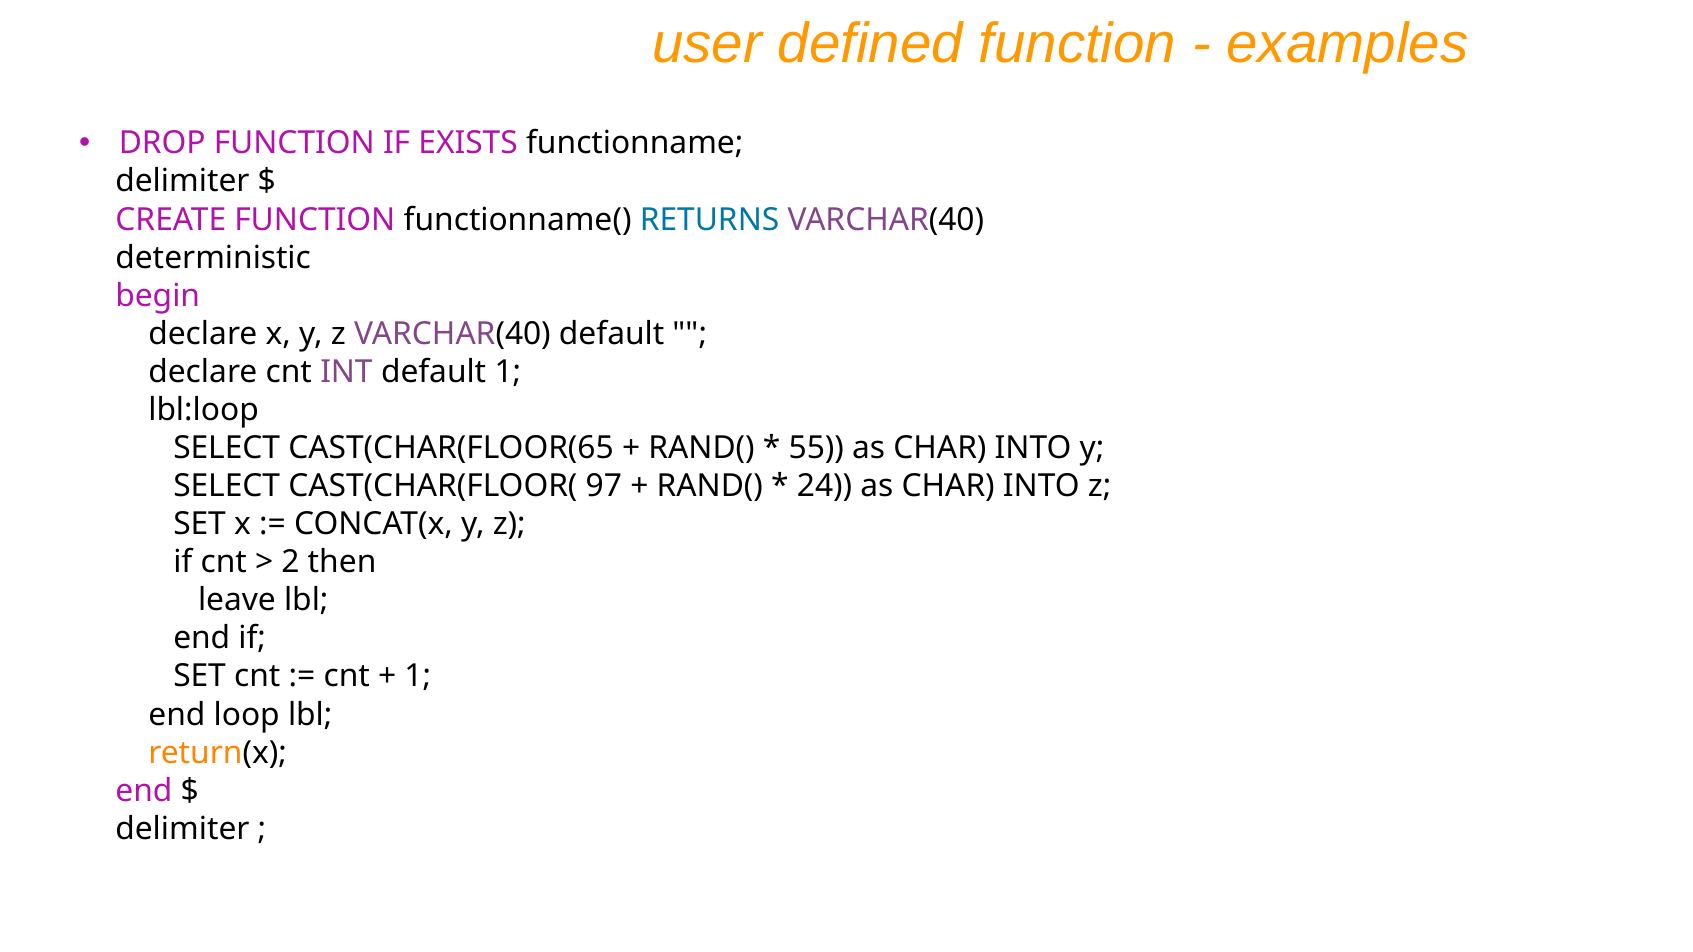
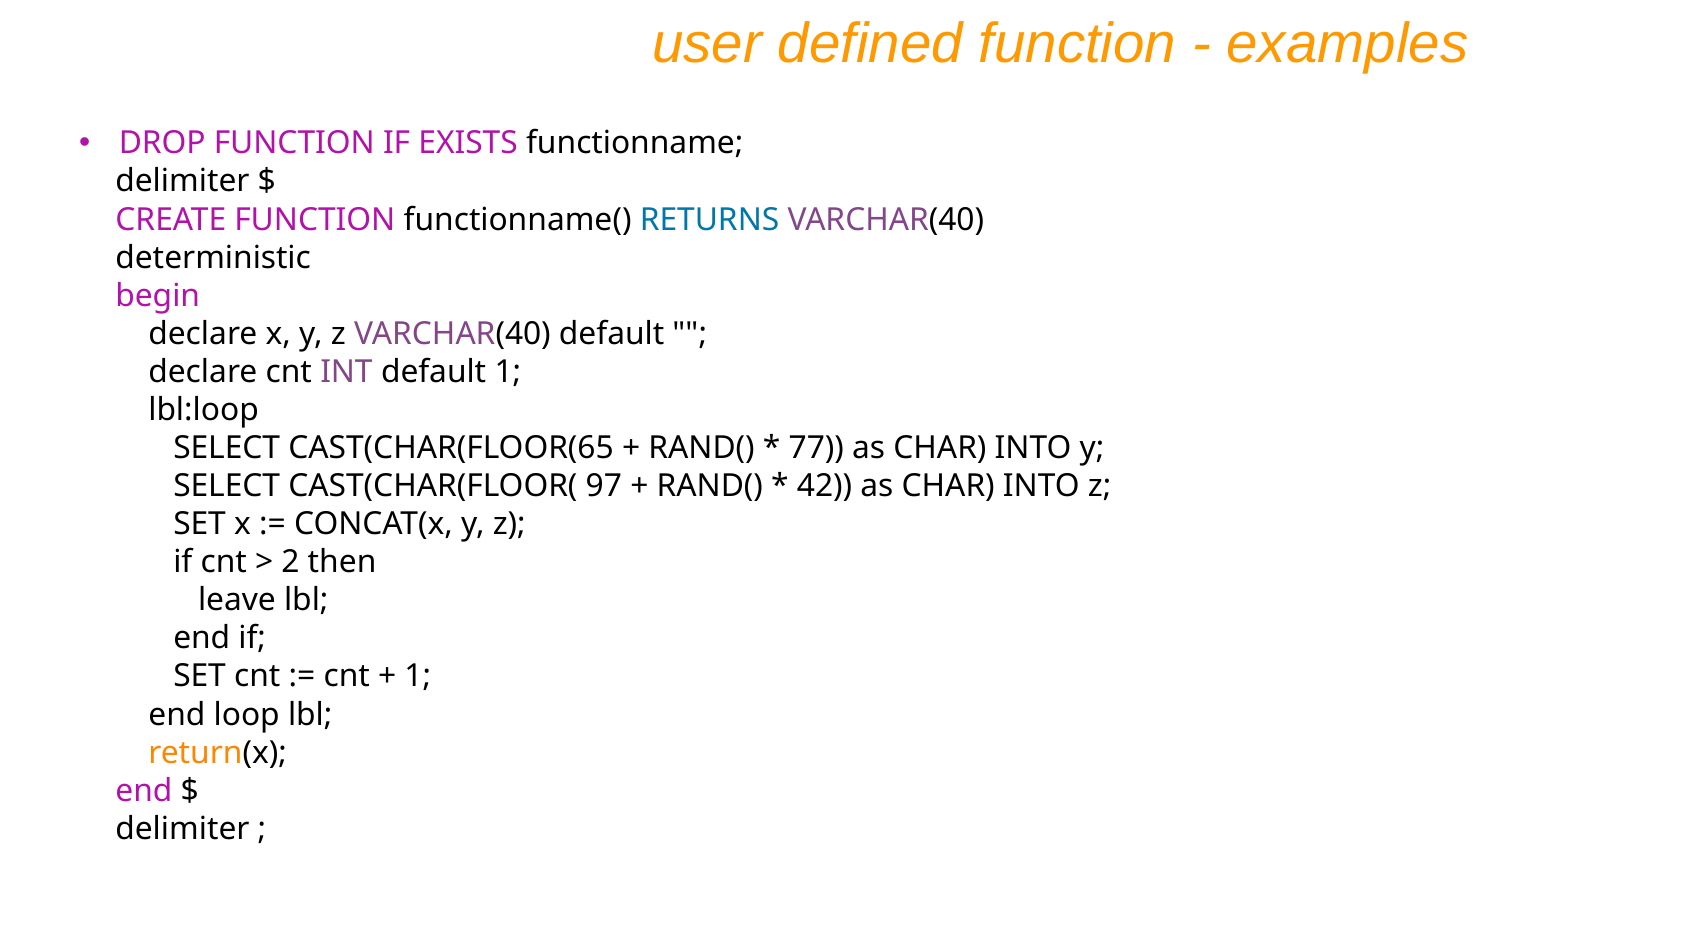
55: 55 -> 77
24: 24 -> 42
